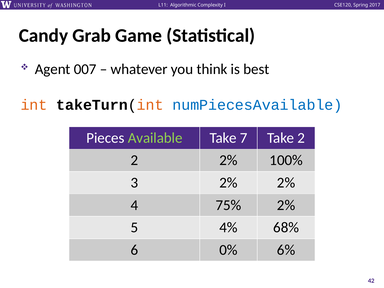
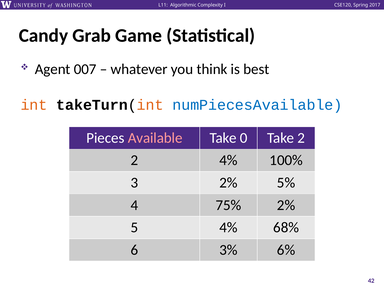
Available colour: light green -> pink
7: 7 -> 0
2 2%: 2% -> 4%
2% 2%: 2% -> 5%
0%: 0% -> 3%
